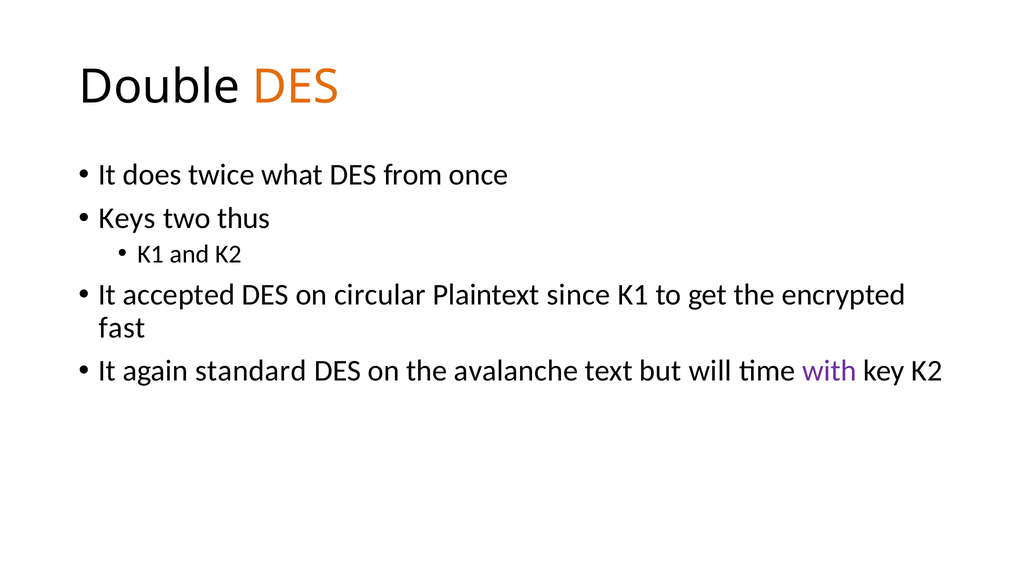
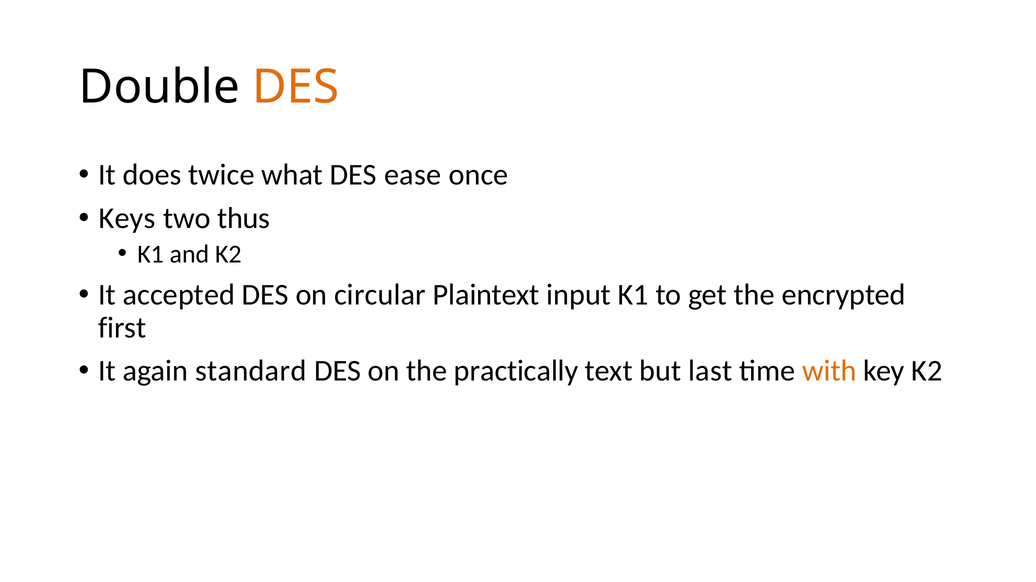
from: from -> ease
since: since -> input
fast: fast -> first
avalanche: avalanche -> practically
will: will -> last
with colour: purple -> orange
